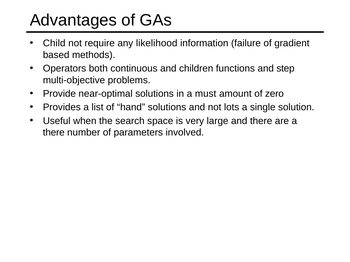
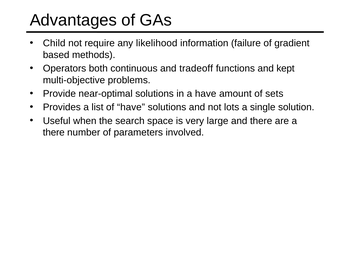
children: children -> tradeoff
step: step -> kept
a must: must -> have
zero: zero -> sets
of hand: hand -> have
